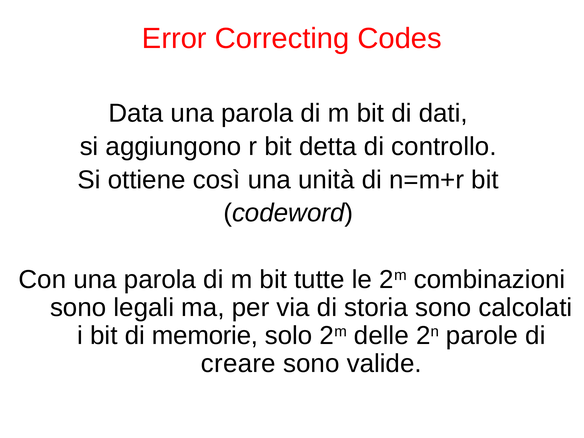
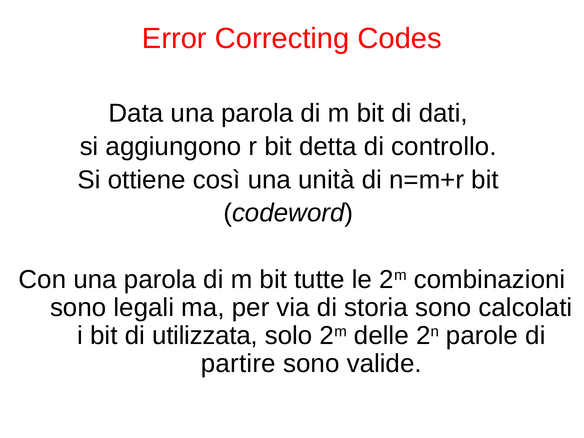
memorie: memorie -> utilizzata
creare: creare -> partire
